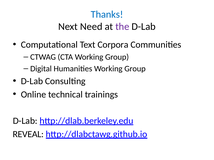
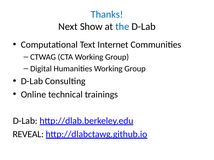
Need: Need -> Show
the colour: purple -> blue
Corpora: Corpora -> Internet
